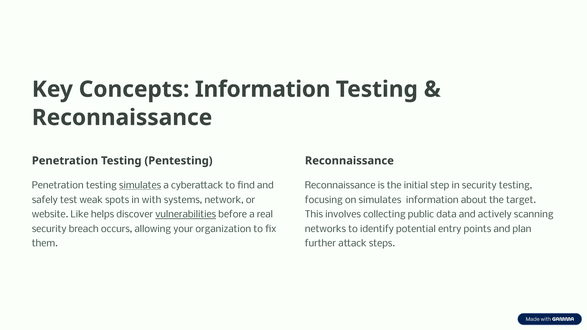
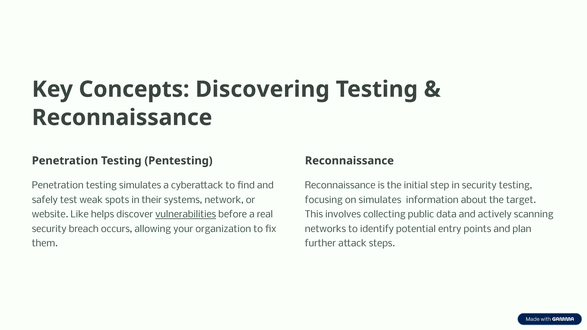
Concepts Information: Information -> Discovering
simulates at (140, 186) underline: present -> none
with: with -> their
